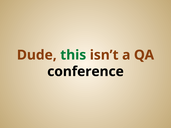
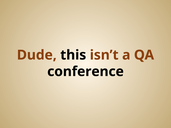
this colour: green -> black
